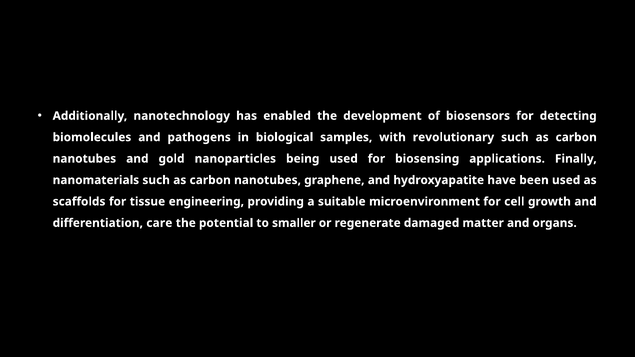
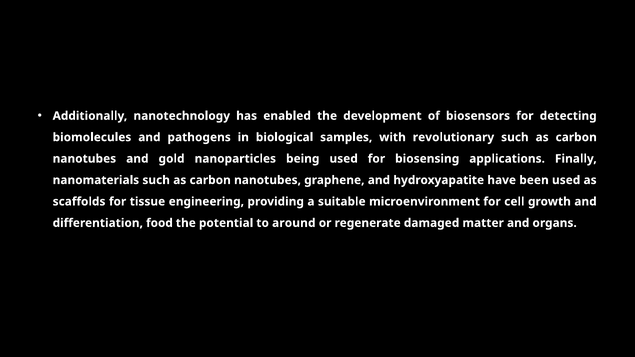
care: care -> food
smaller: smaller -> around
